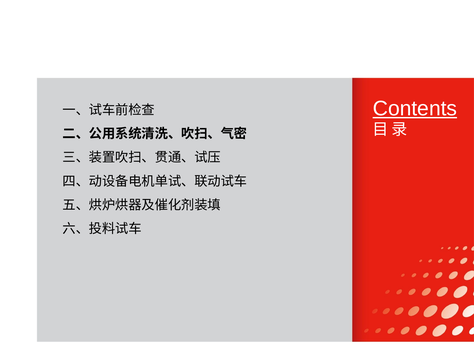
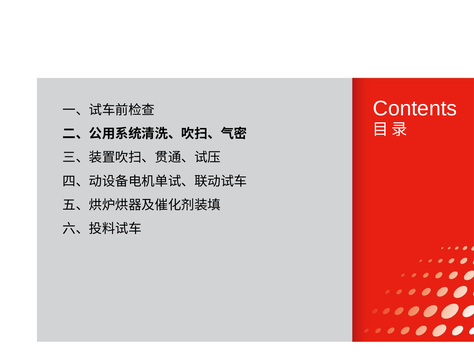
Contents underline: present -> none
